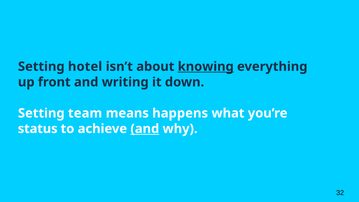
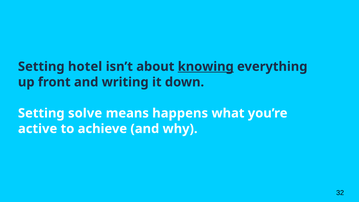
team: team -> solve
status: status -> active
and at (145, 129) underline: present -> none
